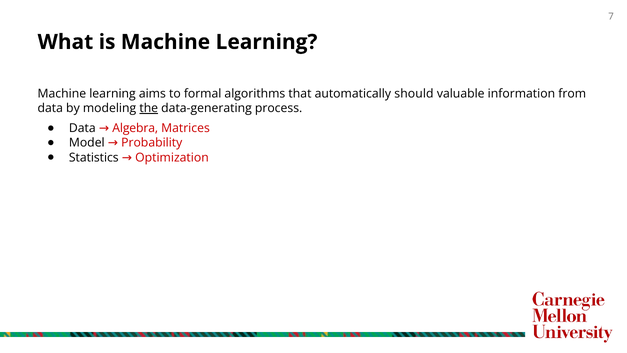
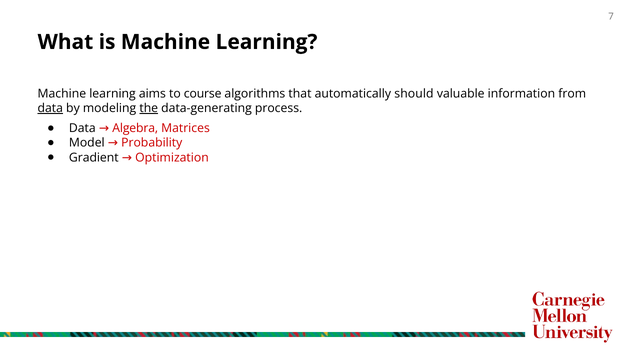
formal: formal -> course
data at (50, 108) underline: none -> present
Statistics: Statistics -> Gradient
